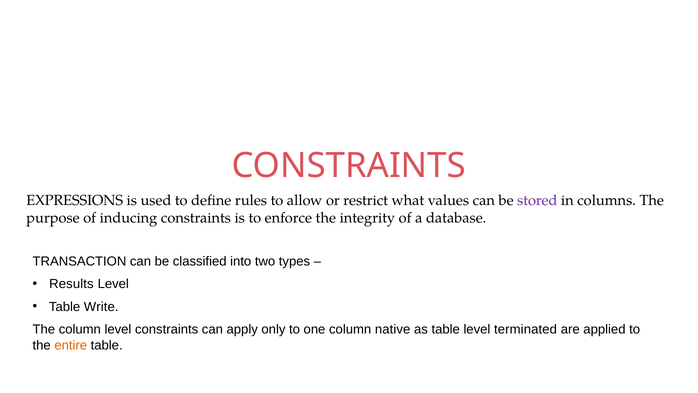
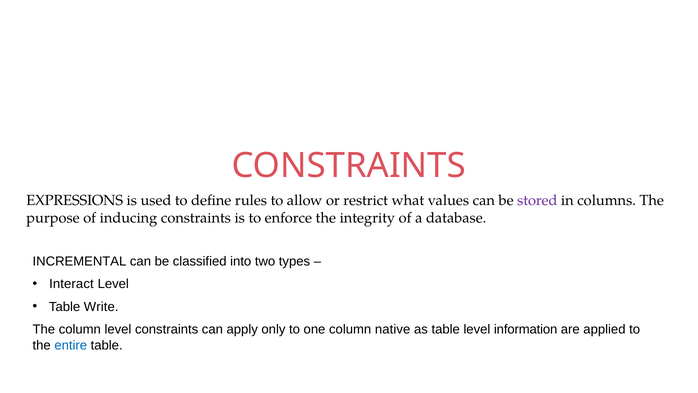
TRANSACTION: TRANSACTION -> INCREMENTAL
Results: Results -> Interact
terminated: terminated -> information
entire colour: orange -> blue
